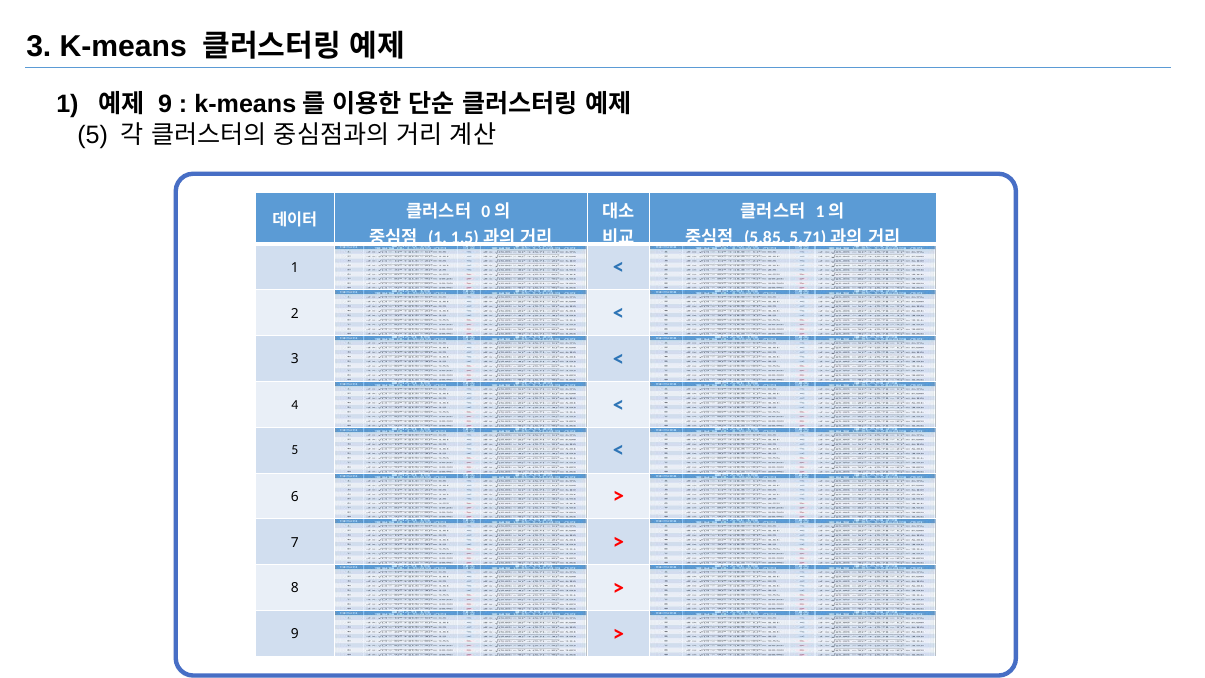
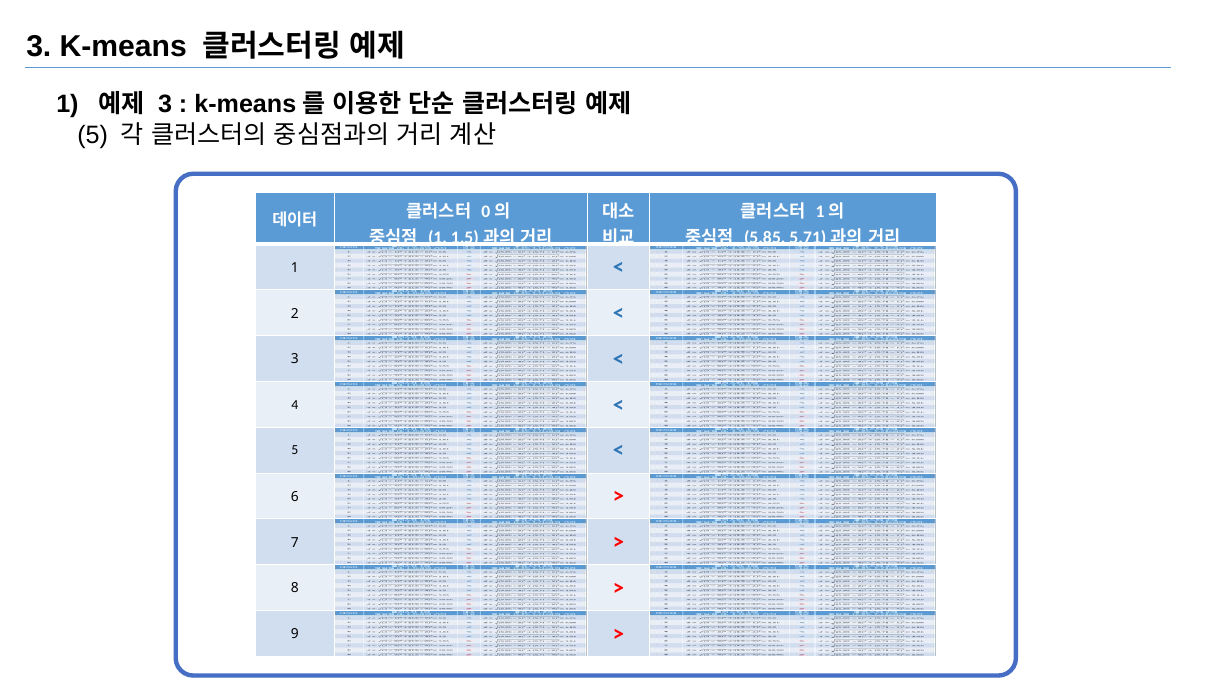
9 at (165, 105): 9 -> 3
